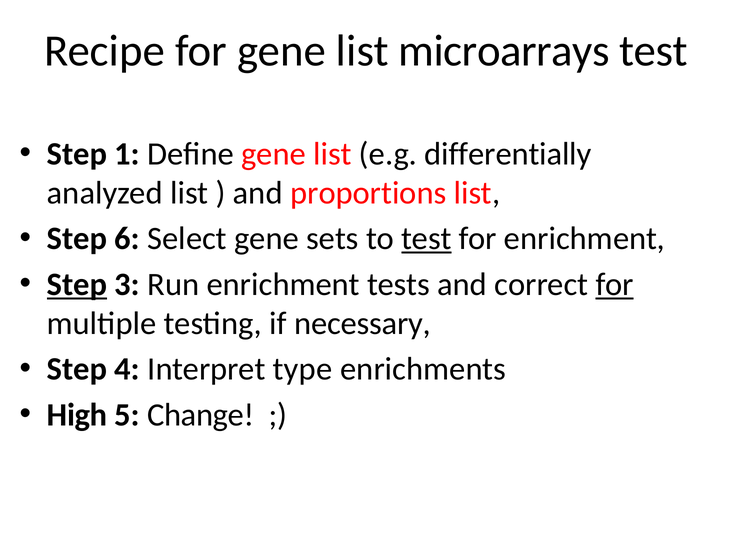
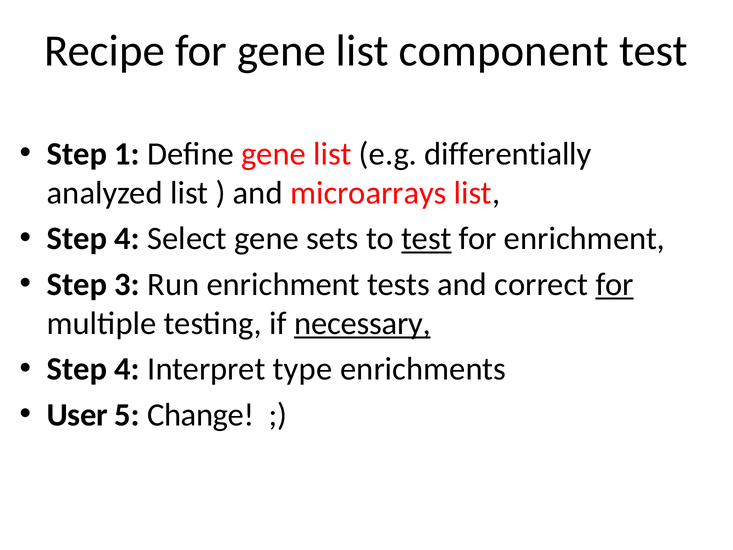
microarrays: microarrays -> component
proportions: proportions -> microarrays
6 at (127, 238): 6 -> 4
Step at (77, 284) underline: present -> none
necessary underline: none -> present
High: High -> User
